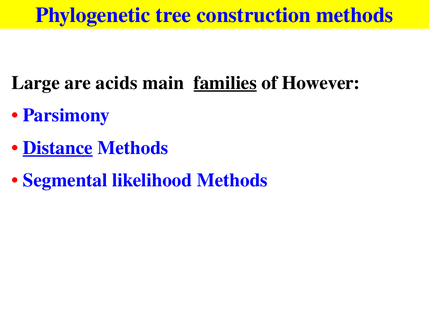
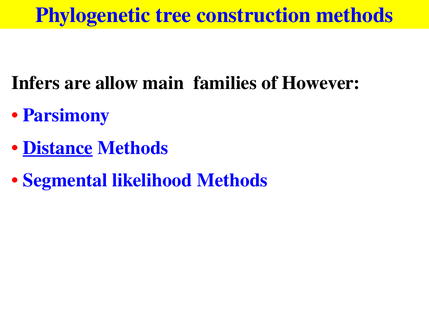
Large: Large -> Infers
acids: acids -> allow
families underline: present -> none
